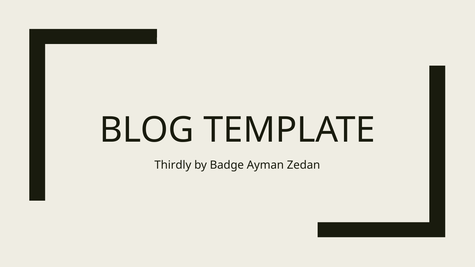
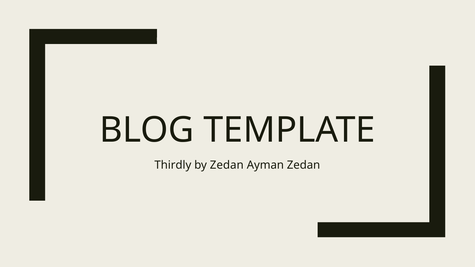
by Badge: Badge -> Zedan
